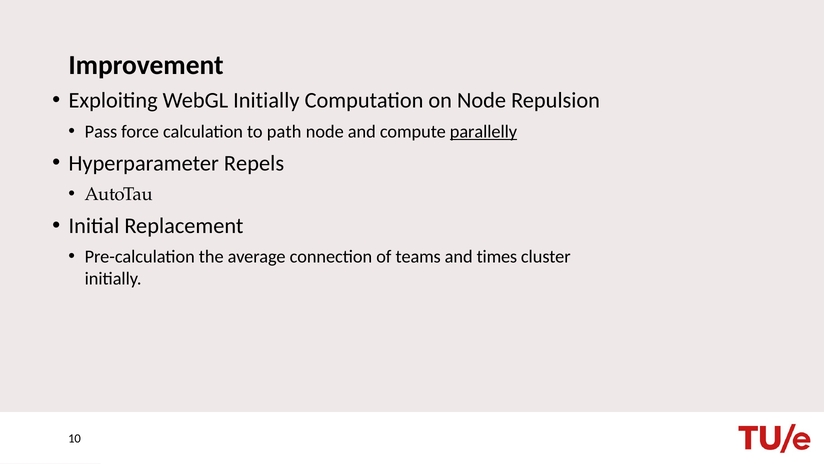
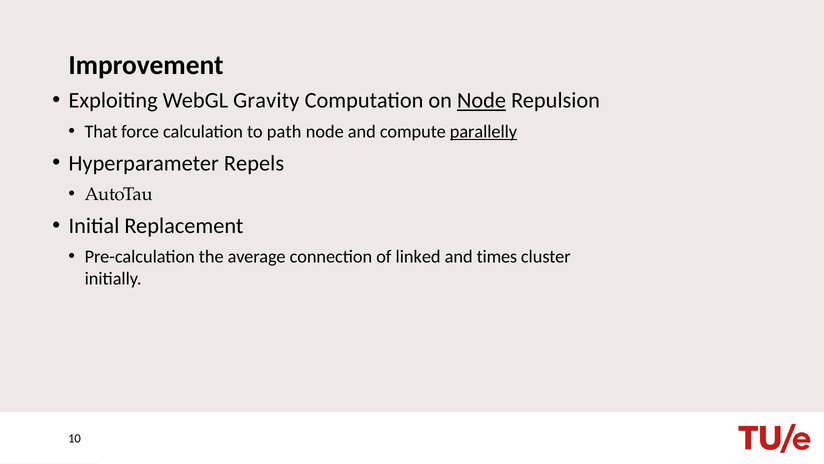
WebGL Initially: Initially -> Gravity
Node at (482, 100) underline: none -> present
Pass: Pass -> That
teams: teams -> linked
